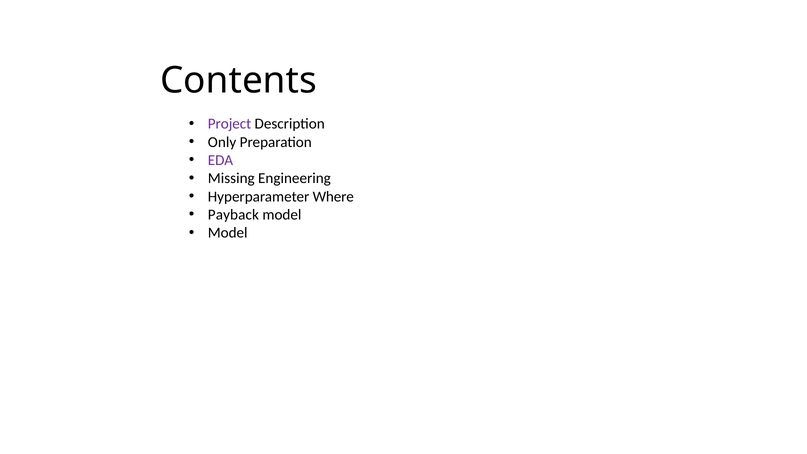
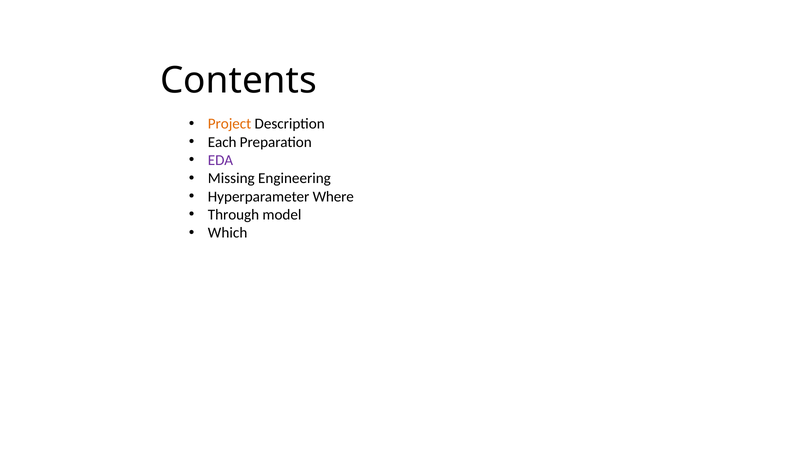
Project colour: purple -> orange
Only: Only -> Each
Payback: Payback -> Through
Model at (228, 233): Model -> Which
